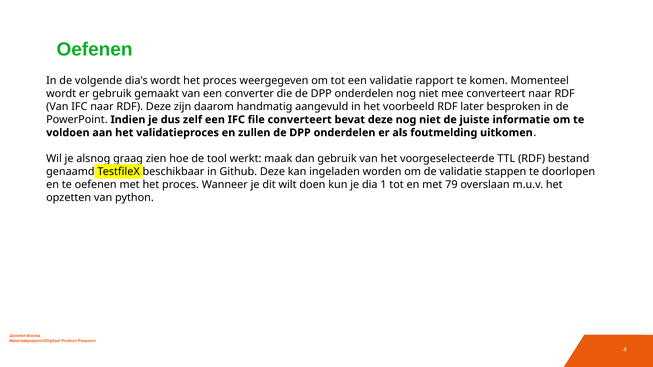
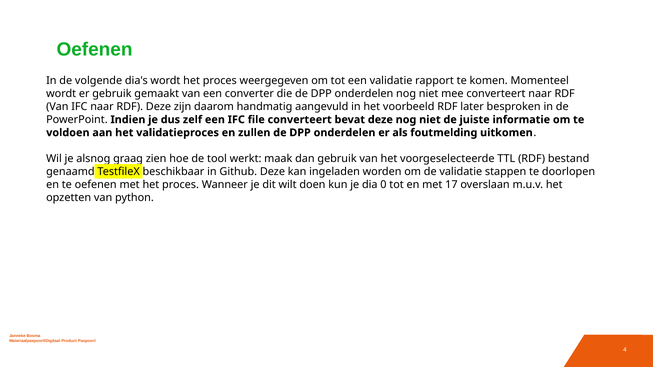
1: 1 -> 0
79: 79 -> 17
